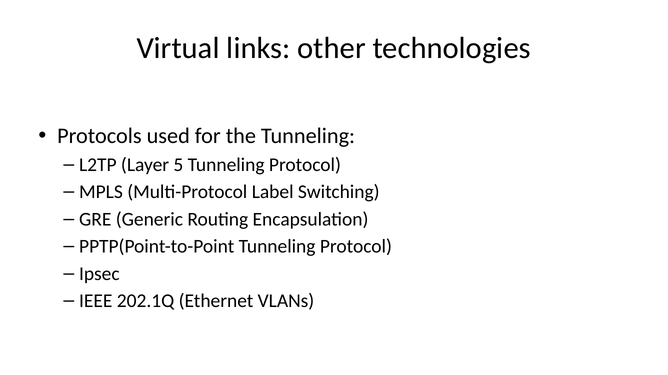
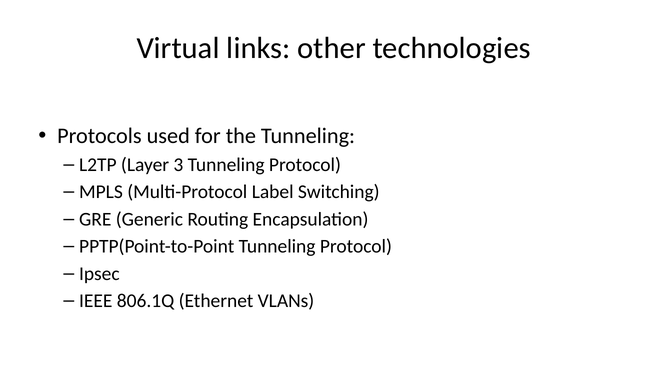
5: 5 -> 3
202.1Q: 202.1Q -> 806.1Q
